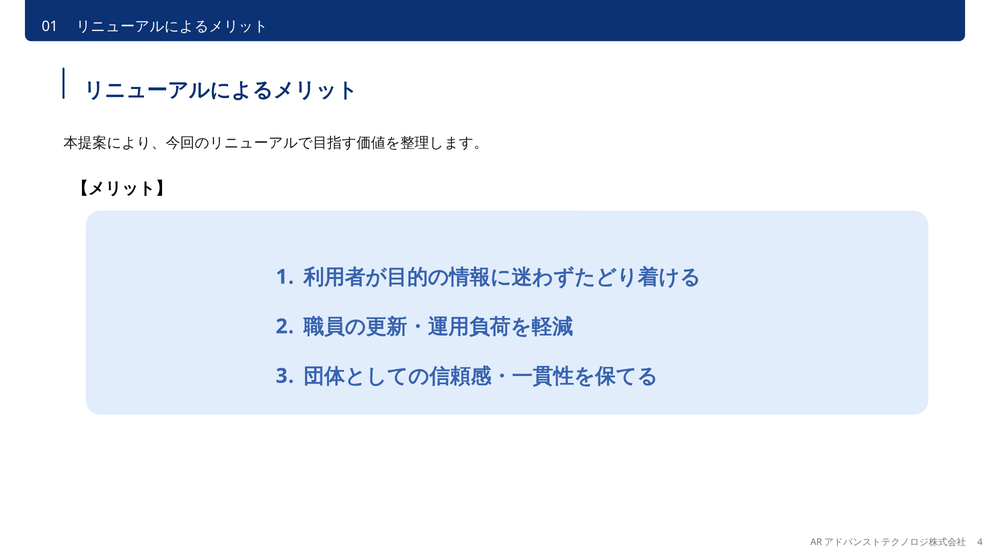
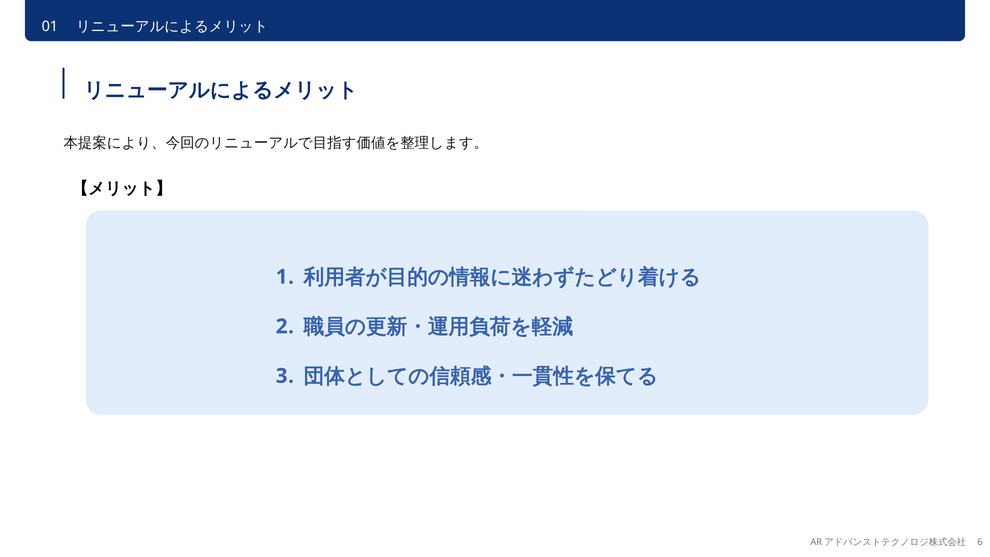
4: 4 -> 6
